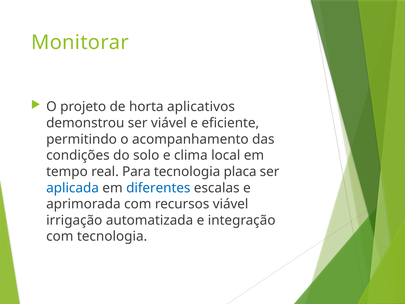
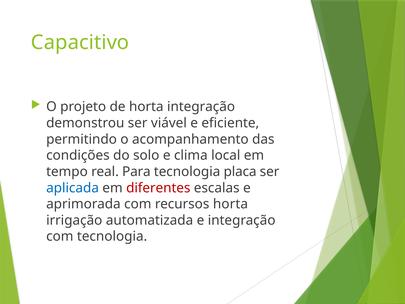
Monitorar: Monitorar -> Capacitivo
horta aplicativos: aplicativos -> integração
diferentes colour: blue -> red
recursos viável: viável -> horta
